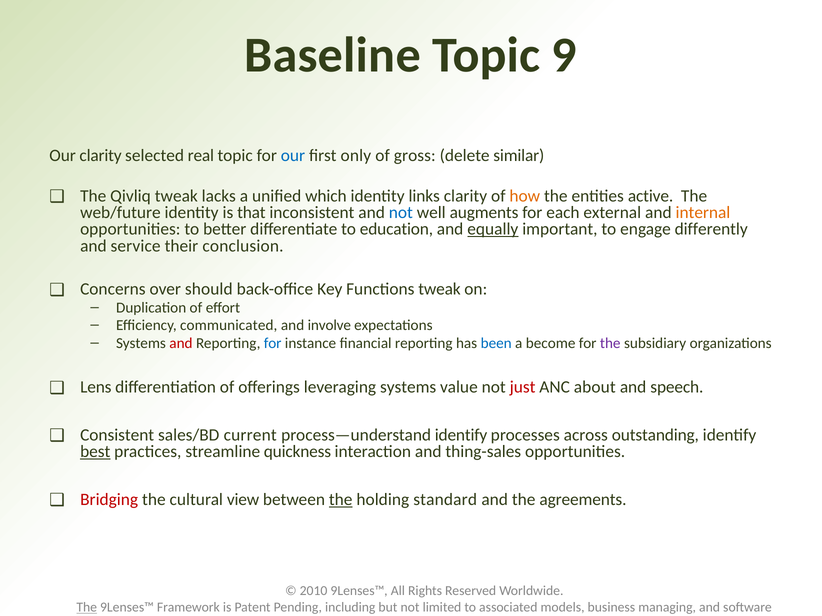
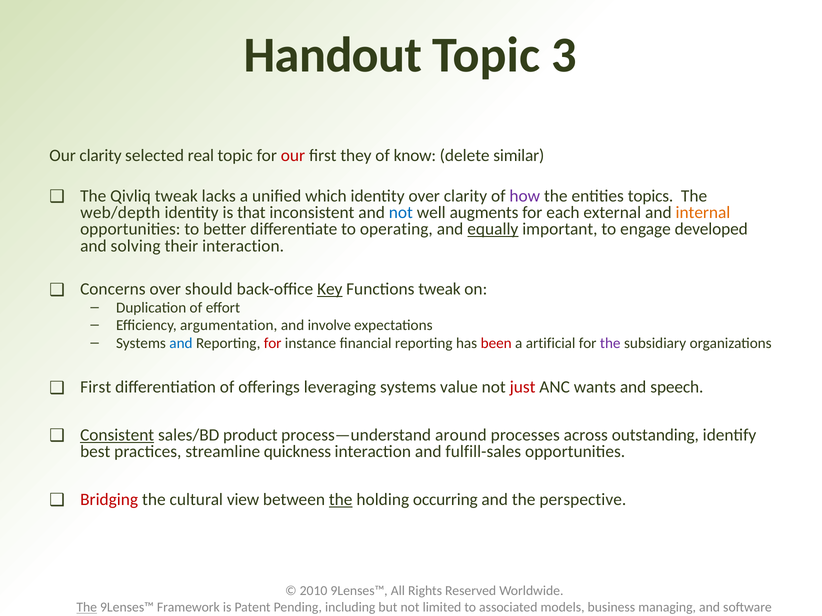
Baseline: Baseline -> Handout
9: 9 -> 3
our at (293, 156) colour: blue -> red
only: only -> they
gross: gross -> know
identity links: links -> over
how colour: orange -> purple
active: active -> topics
web/future: web/future -> web/depth
education: education -> operating
differently: differently -> developed
service: service -> solving
their conclusion: conclusion -> interaction
Key underline: none -> present
communicated: communicated -> argumentation
and at (181, 343) colour: red -> blue
for at (273, 343) colour: blue -> red
been colour: blue -> red
become: become -> artificial
Lens at (96, 387): Lens -> First
about: about -> wants
Consistent underline: none -> present
current: current -> product
process—understand identify: identify -> around
best underline: present -> none
thing-sales: thing-sales -> fulfill-sales
standard: standard -> occurring
agreements: agreements -> perspective
